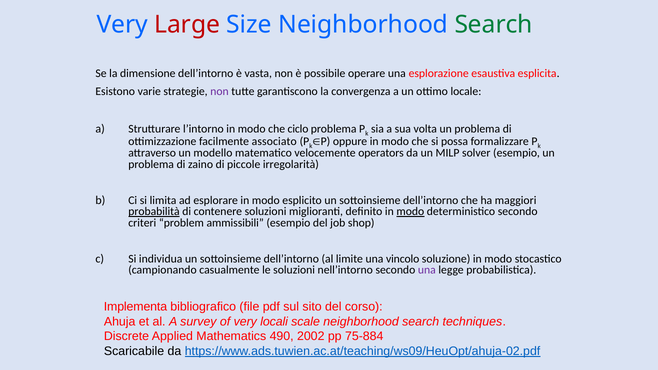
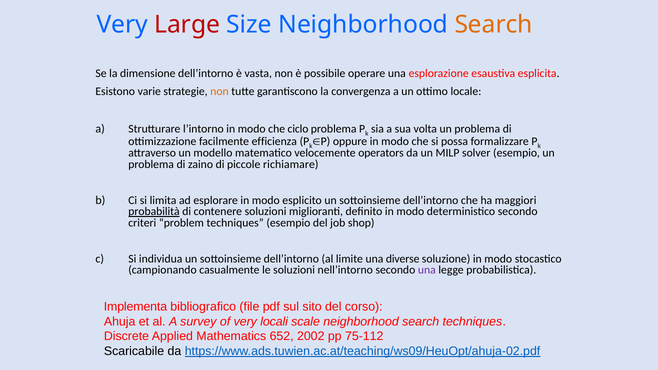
Search at (494, 25) colour: green -> orange
non at (219, 91) colour: purple -> orange
associato: associato -> efficienza
irregolarità: irregolarità -> richiamare
modo at (410, 212) underline: present -> none
problem ammissibili: ammissibili -> techniques
vincolo: vincolo -> diverse
490: 490 -> 652
75-884: 75-884 -> 75-112
